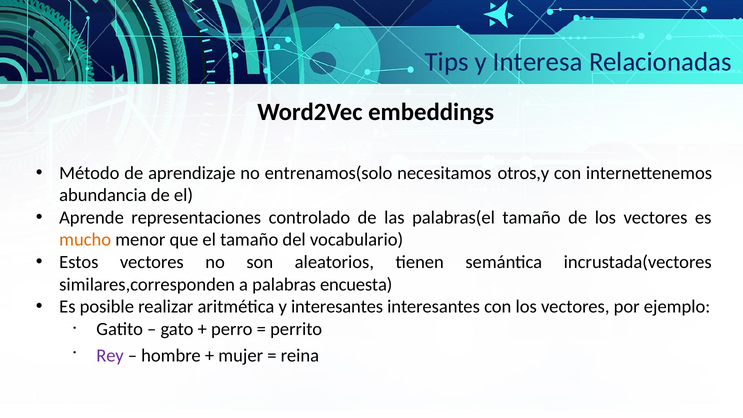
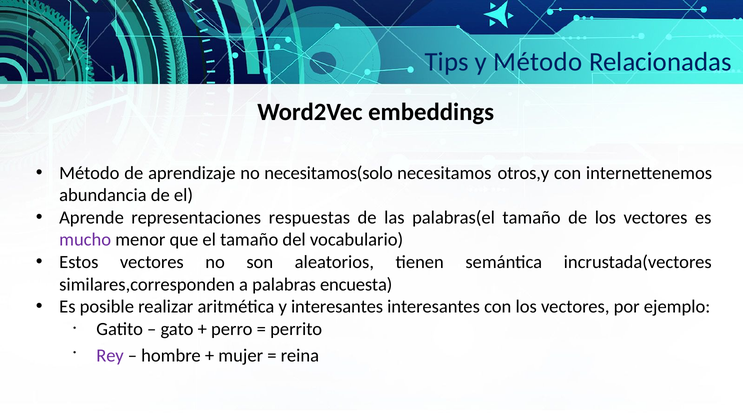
y Interesa: Interesa -> Método
entrenamos(solo: entrenamos(solo -> necesitamos(solo
controlado: controlado -> respuestas
mucho colour: orange -> purple
